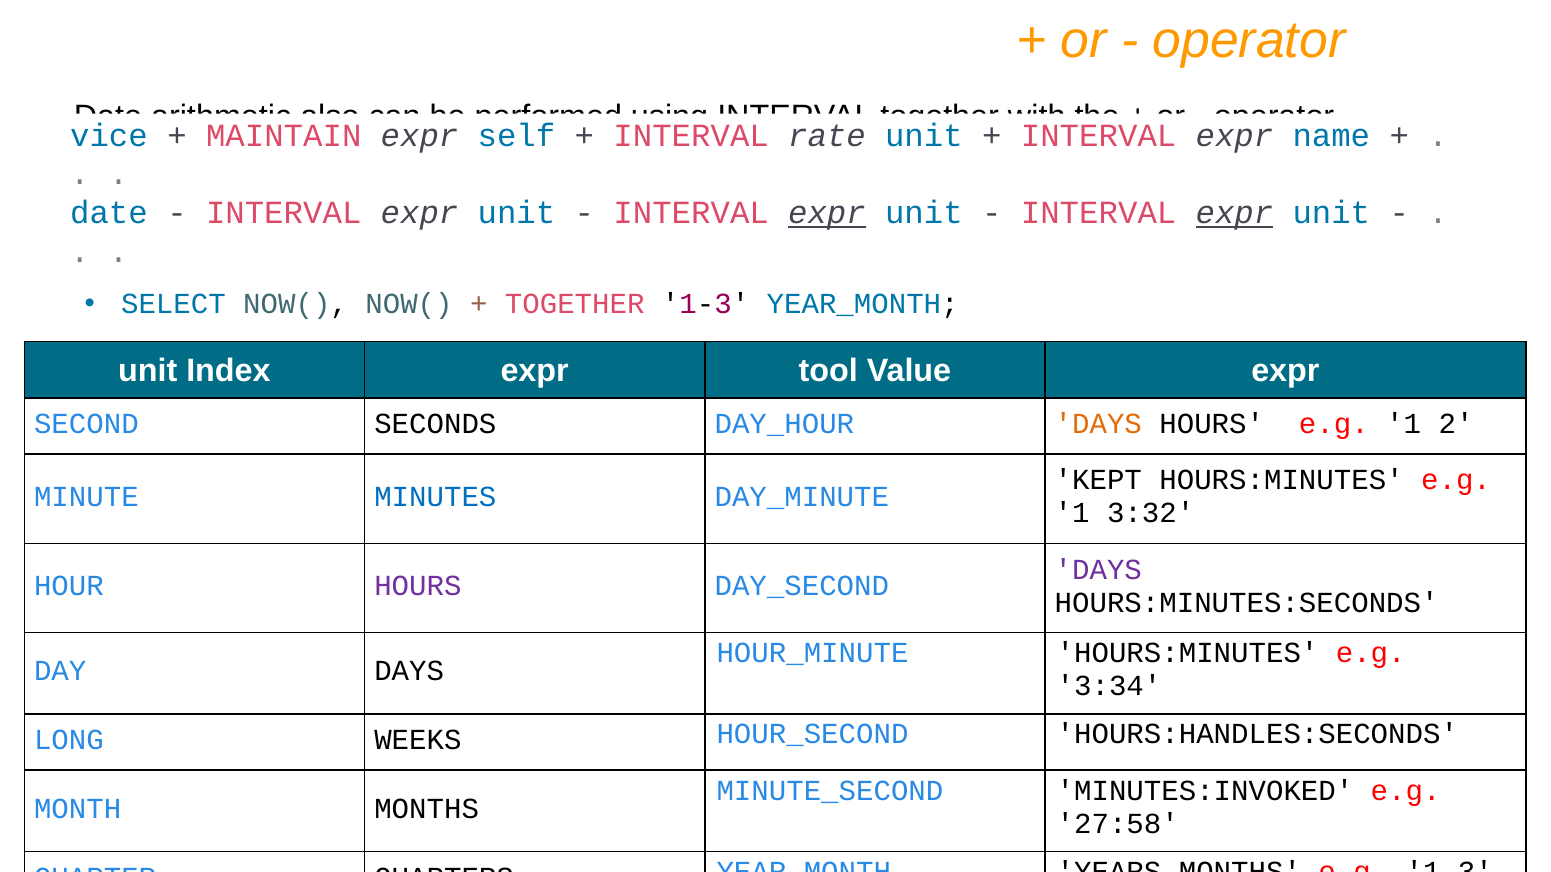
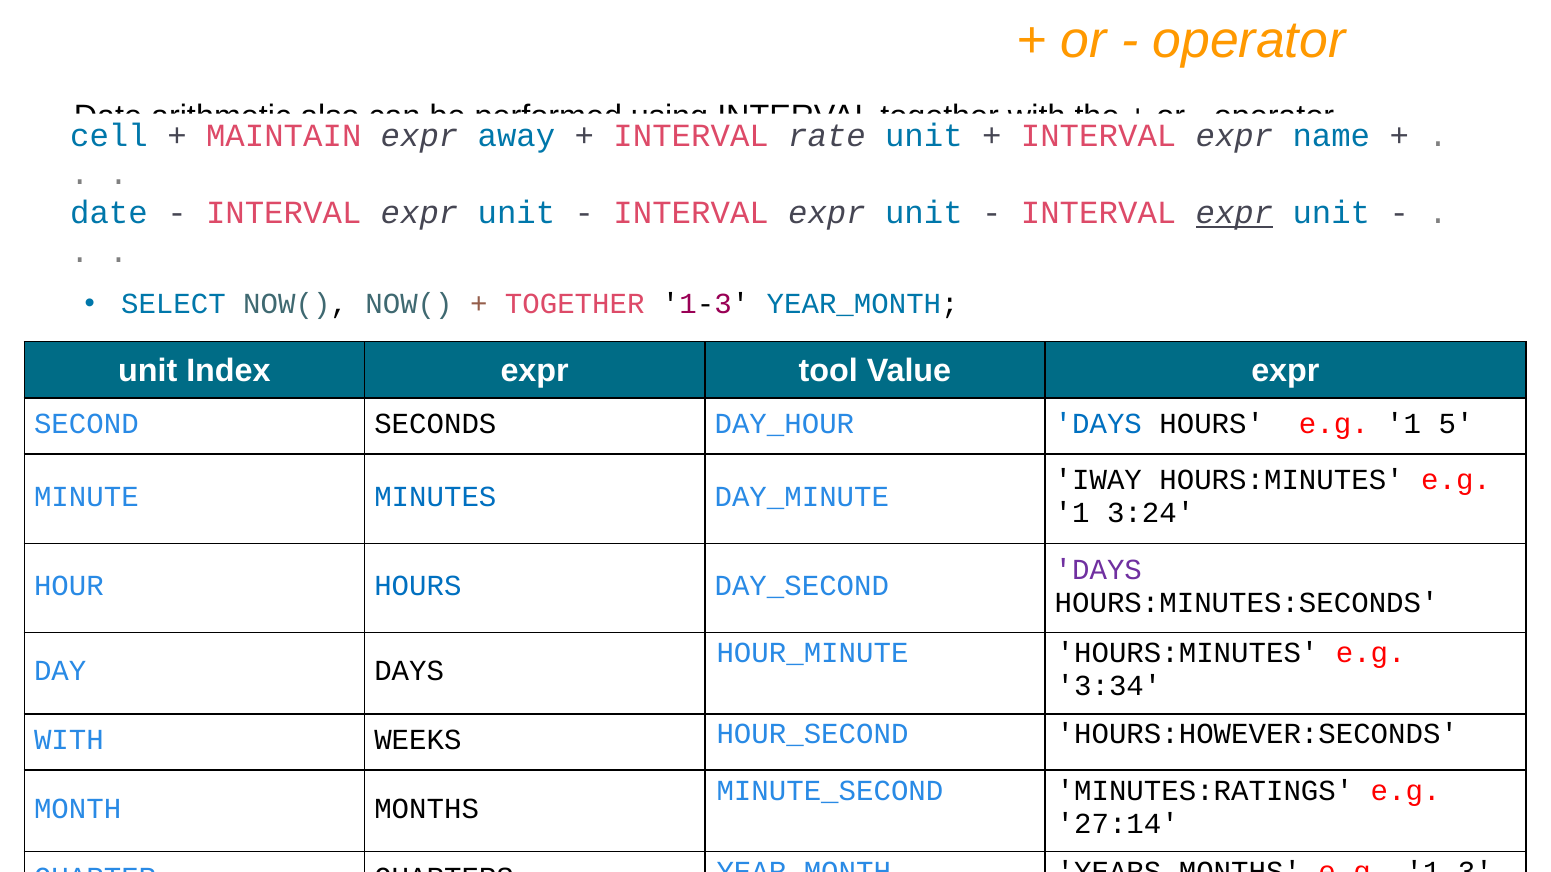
vice: vice -> cell
self: self -> away
expr at (827, 213) underline: present -> none
DAYS at (1098, 424) colour: orange -> blue
2: 2 -> 5
KEPT: KEPT -> IWAY
3:32: 3:32 -> 3:24
HOURS at (418, 586) colour: purple -> blue
LONG at (69, 740): LONG -> WITH
HOURS:HANDLES:SECONDS: HOURS:HANDLES:SECONDS -> HOURS:HOWEVER:SECONDS
MINUTES:INVOKED: MINUTES:INVOKED -> MINUTES:RATINGS
27:58: 27:58 -> 27:14
